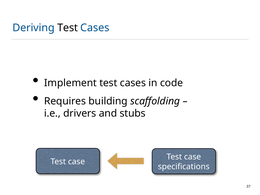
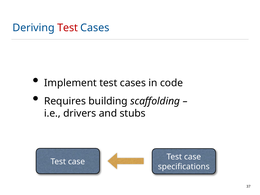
Test at (68, 28) colour: black -> red
